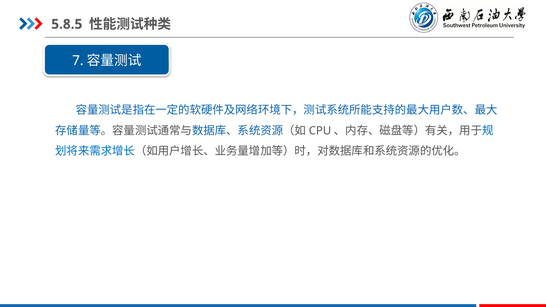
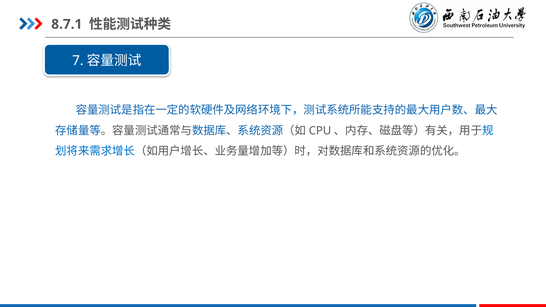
5.8.5: 5.8.5 -> 8.7.1
